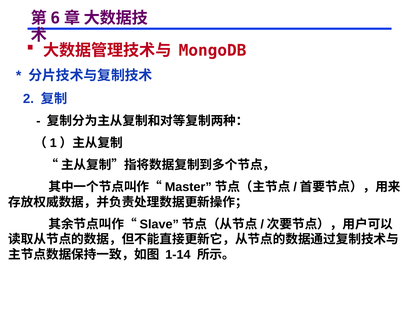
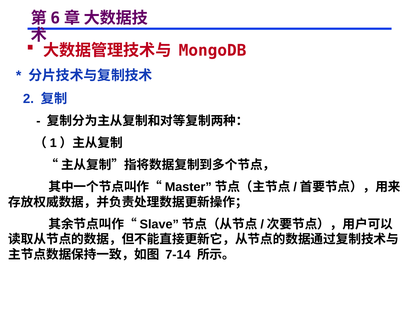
1-14: 1-14 -> 7-14
